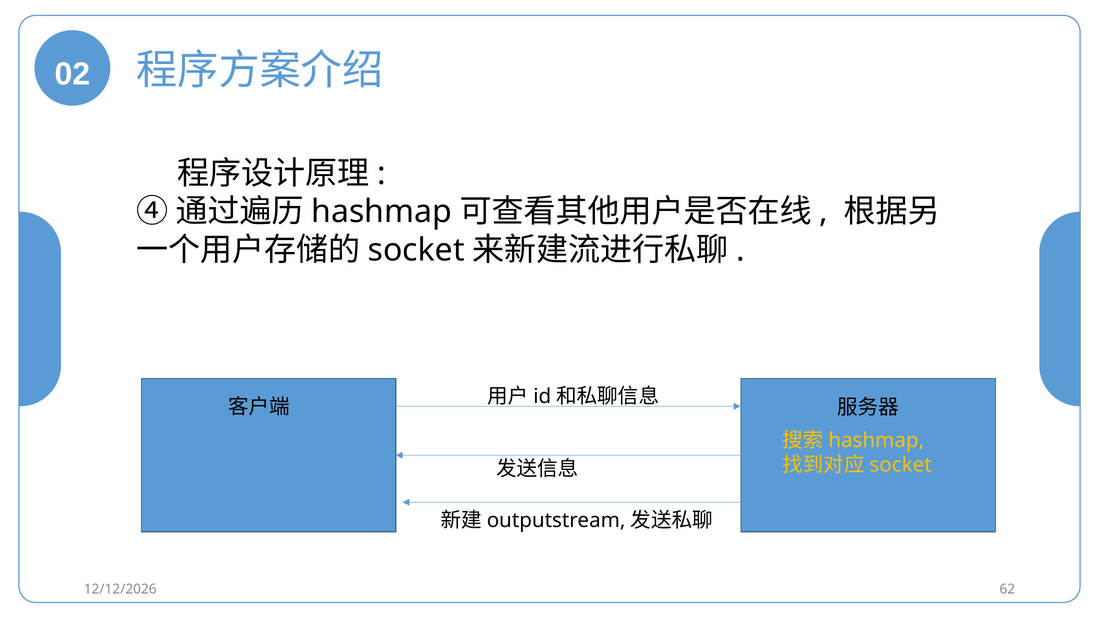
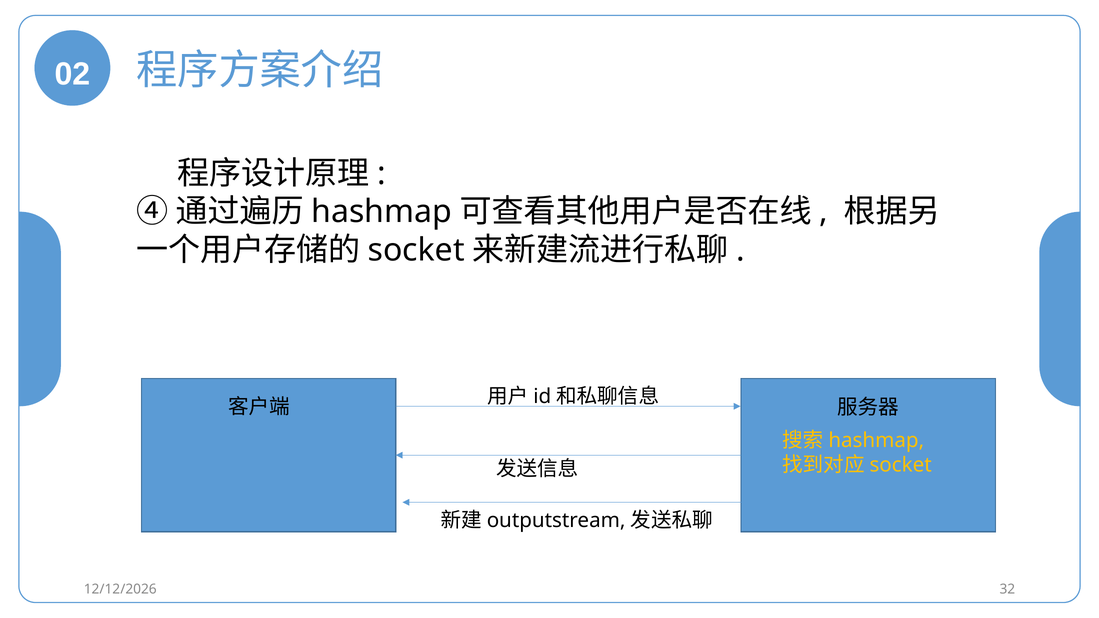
62: 62 -> 32
